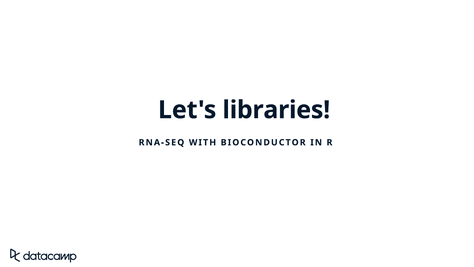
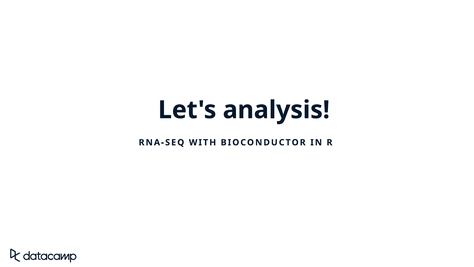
libraries: libraries -> analysis
